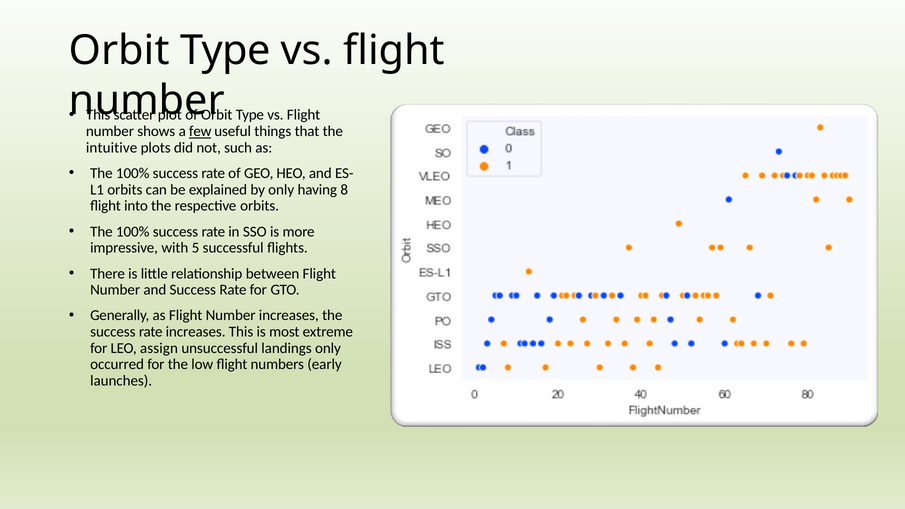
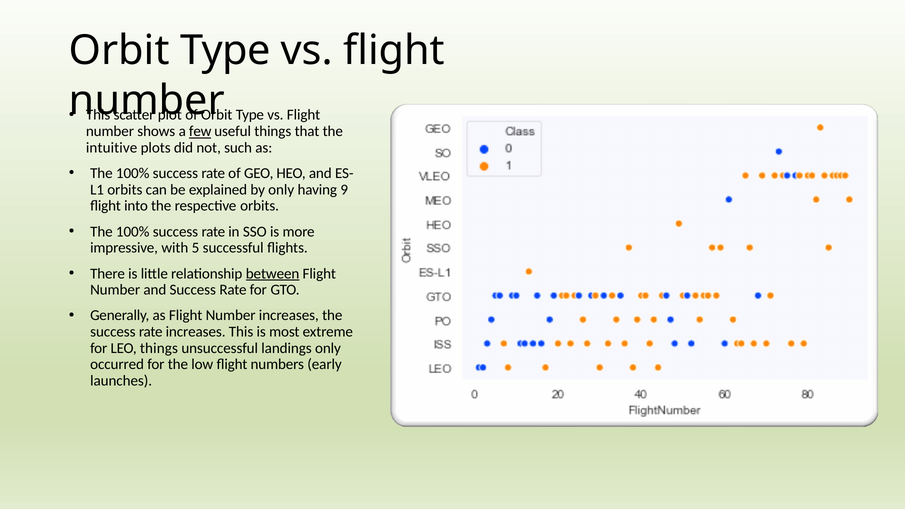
8: 8 -> 9
between underline: none -> present
LEO assign: assign -> things
